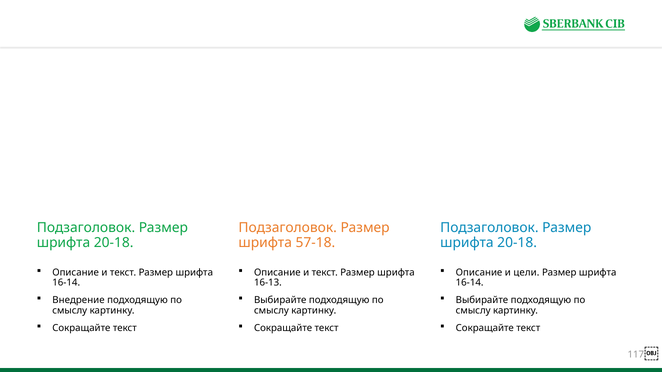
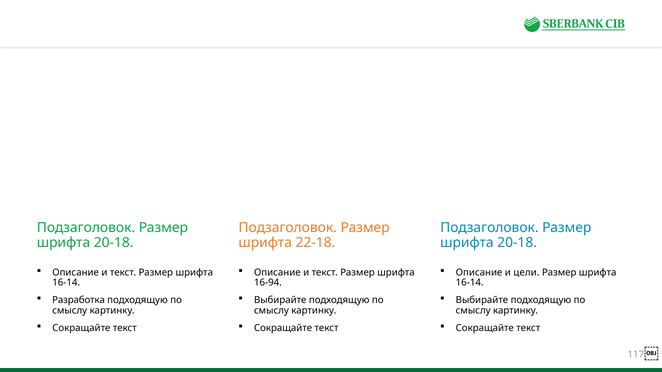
57-18: 57-18 -> 22-18
16-13: 16-13 -> 16-94
Внедрение: Внедрение -> Разработка
